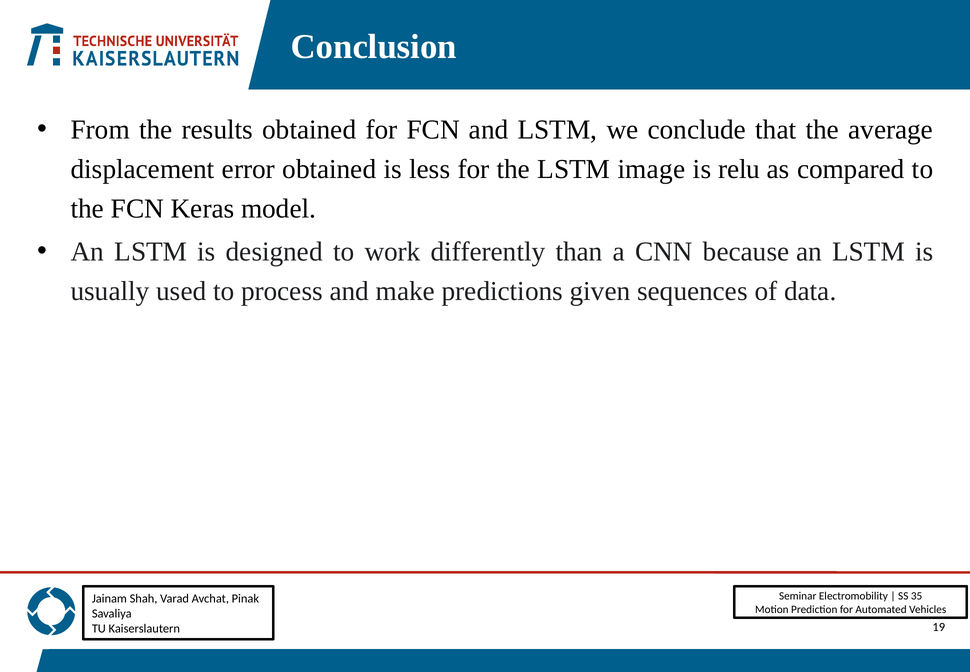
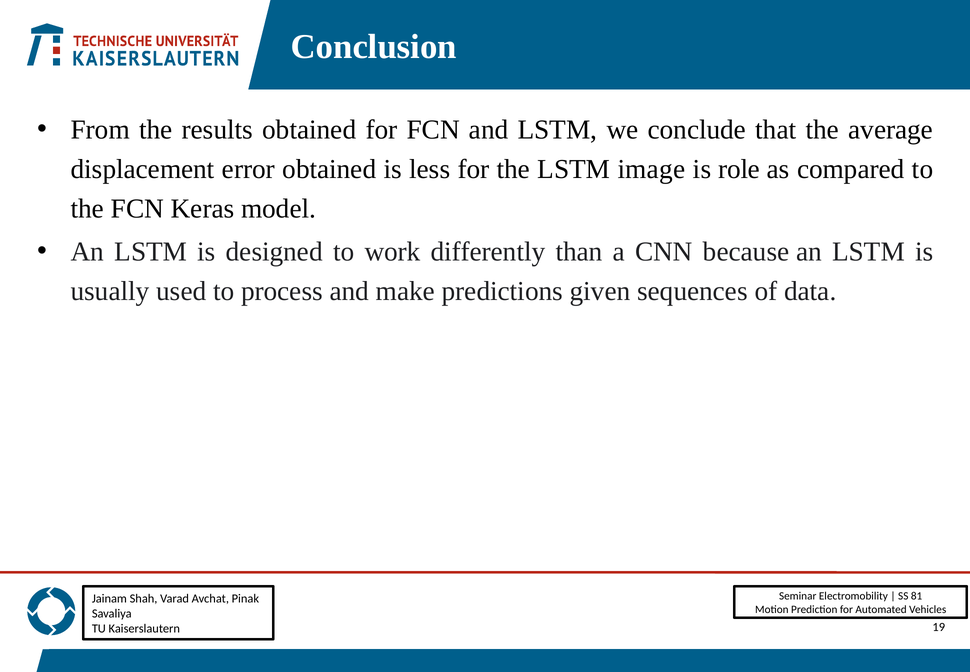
relu: relu -> role
35: 35 -> 81
